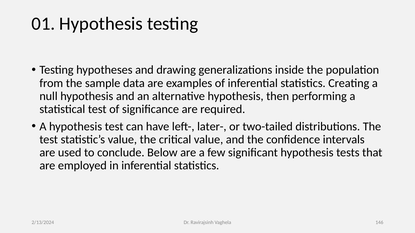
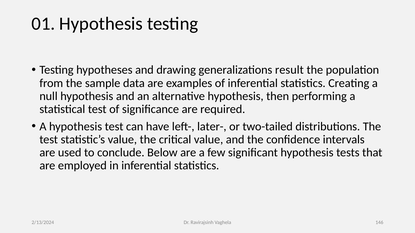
inside: inside -> result
